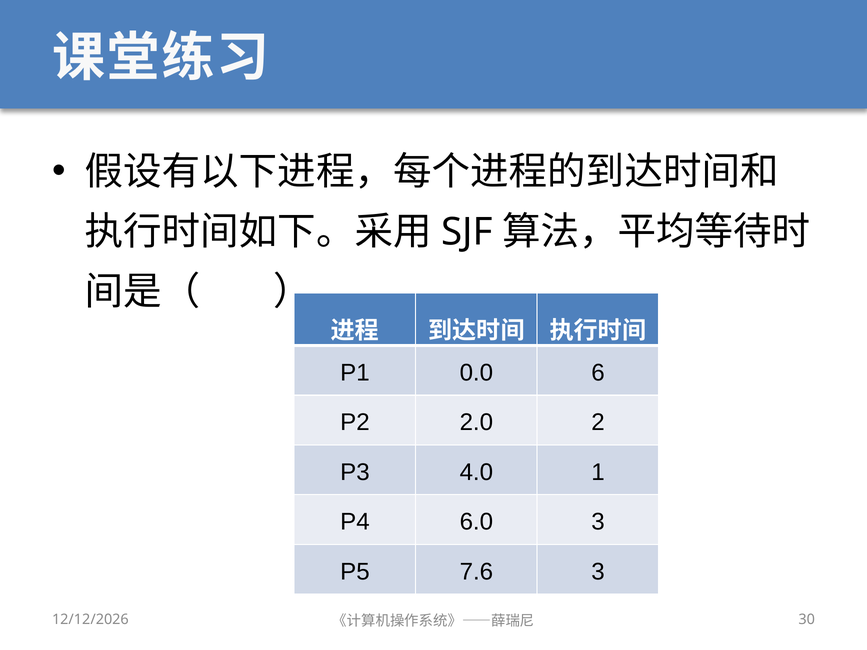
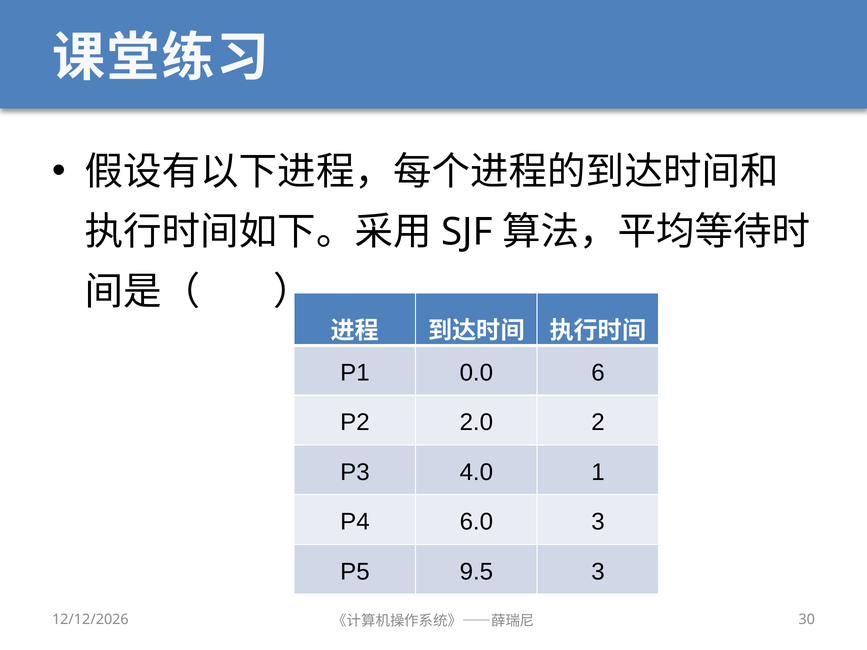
7.6: 7.6 -> 9.5
